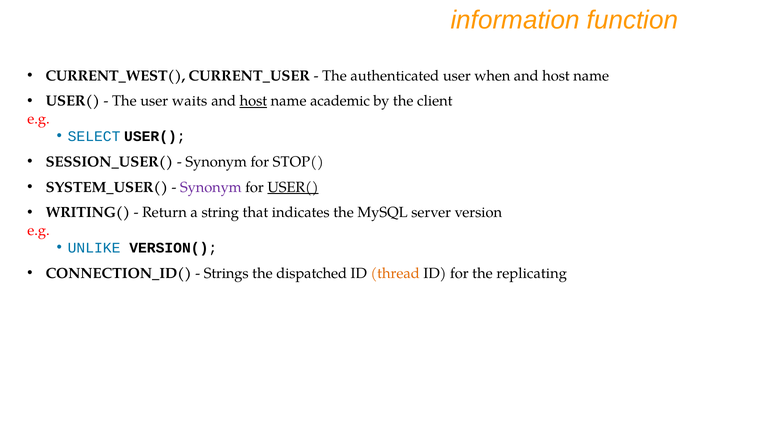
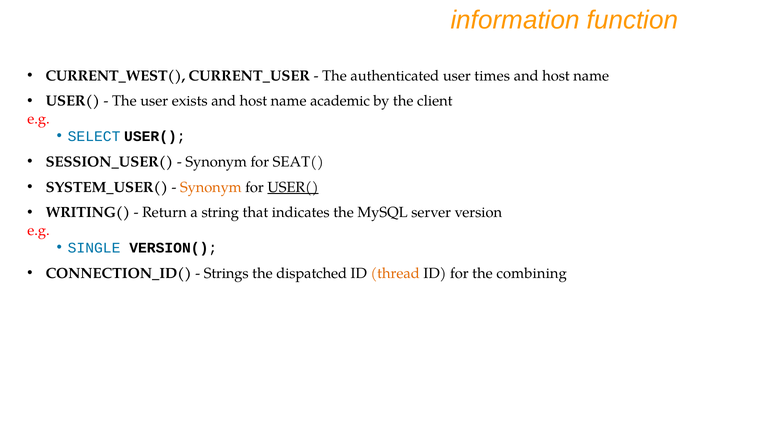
when: when -> times
waits: waits -> exists
host at (253, 101) underline: present -> none
STOP(: STOP( -> SEAT(
Synonym at (211, 187) colour: purple -> orange
UNLIKE: UNLIKE -> SINGLE
replicating: replicating -> combining
